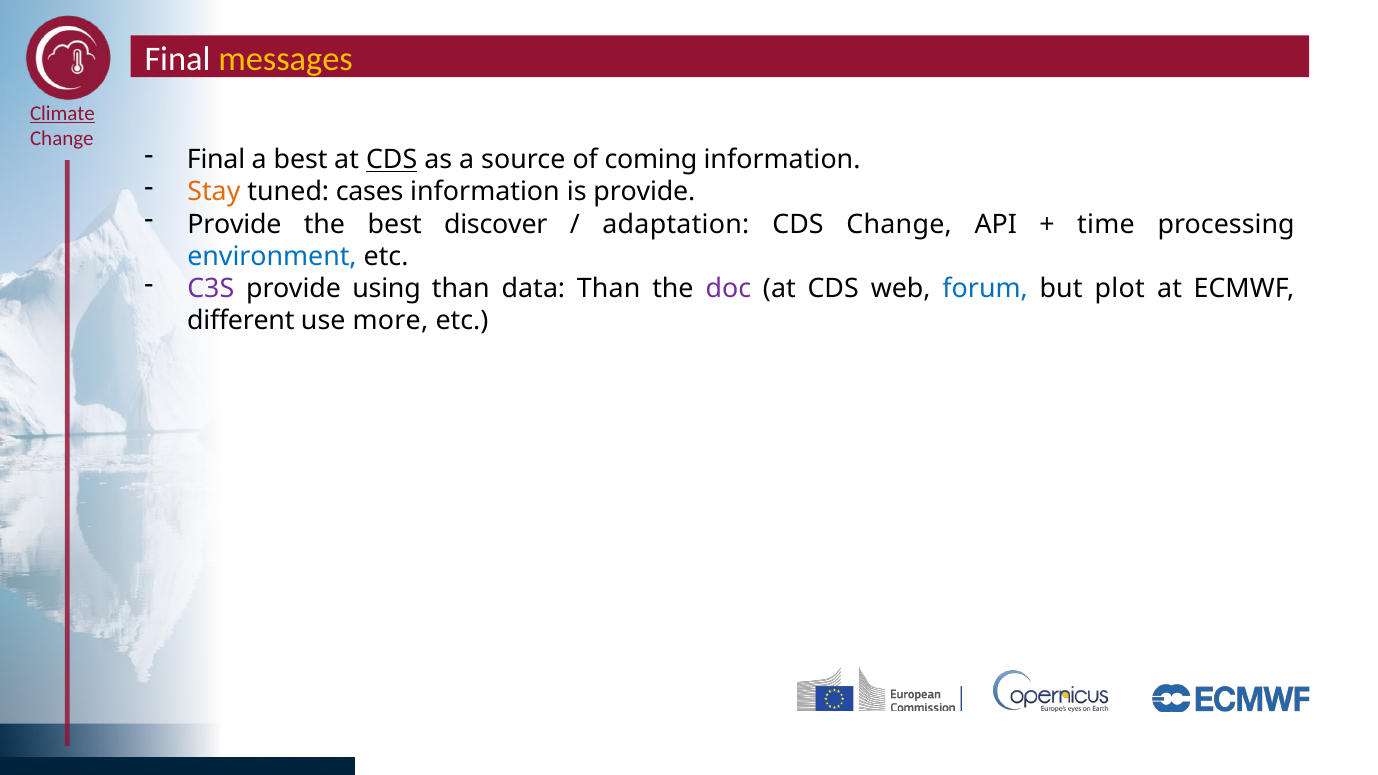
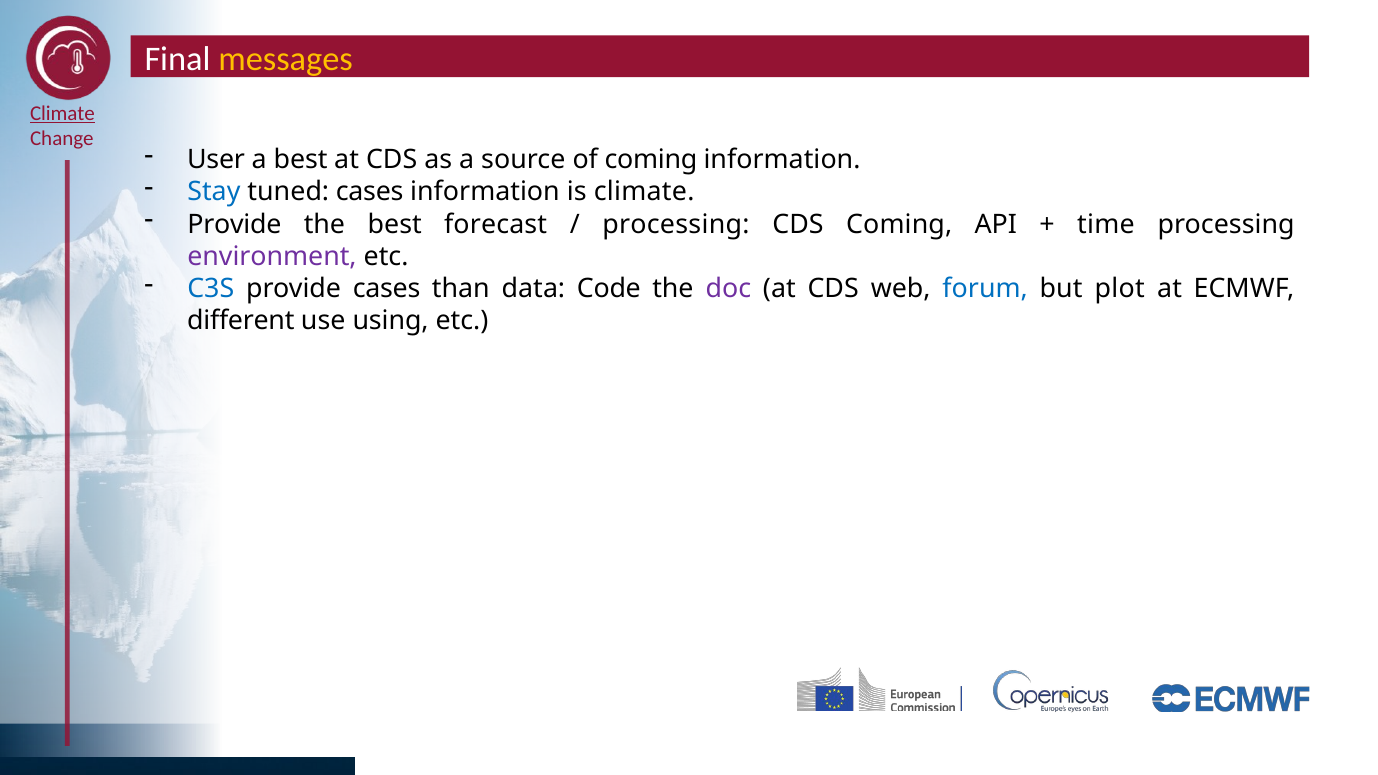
Final at (216, 160): Final -> User
CDS at (392, 160) underline: present -> none
Stay colour: orange -> blue
is provide: provide -> climate
discover: discover -> forecast
adaptation at (676, 224): adaptation -> processing
CDS Change: Change -> Coming
environment colour: blue -> purple
C3S colour: purple -> blue
provide using: using -> cases
data Than: Than -> Code
more: more -> using
